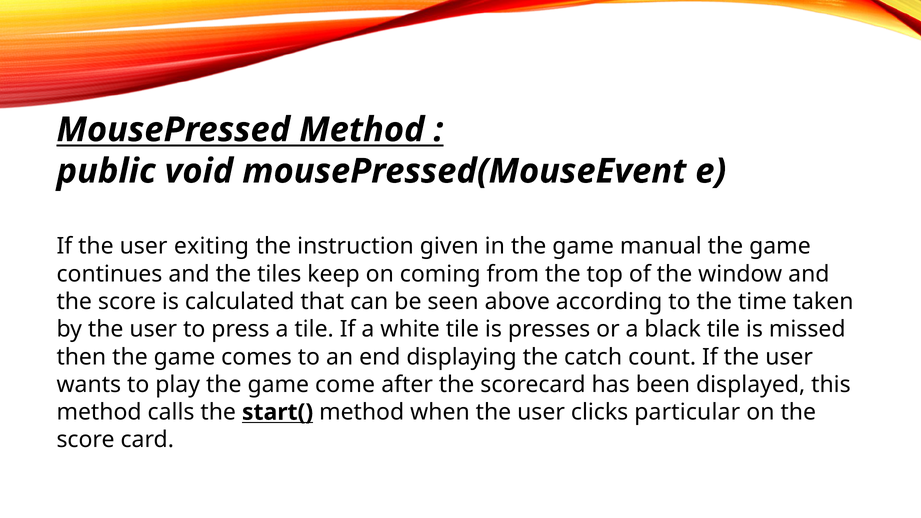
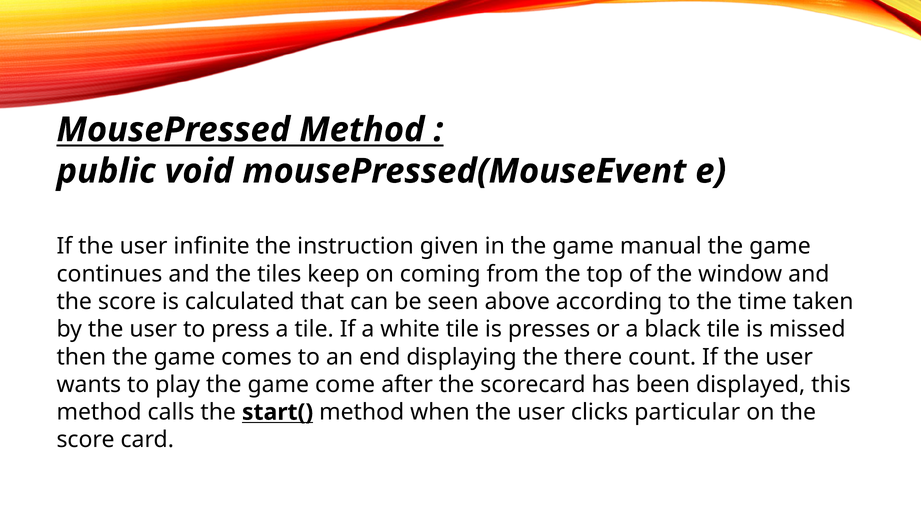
exiting: exiting -> infinite
catch: catch -> there
